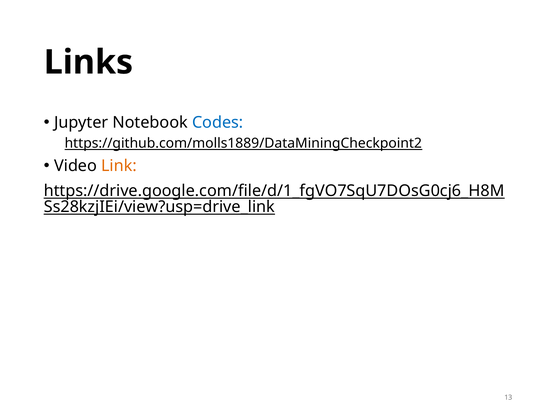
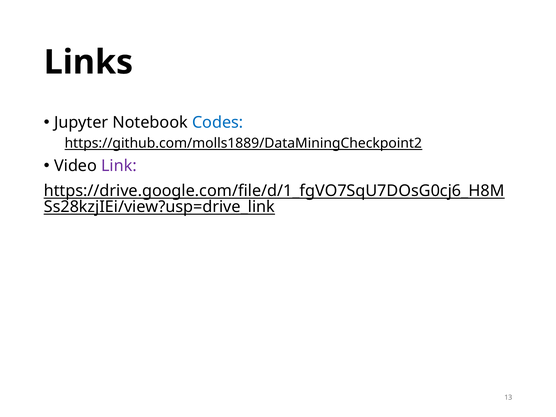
Link colour: orange -> purple
